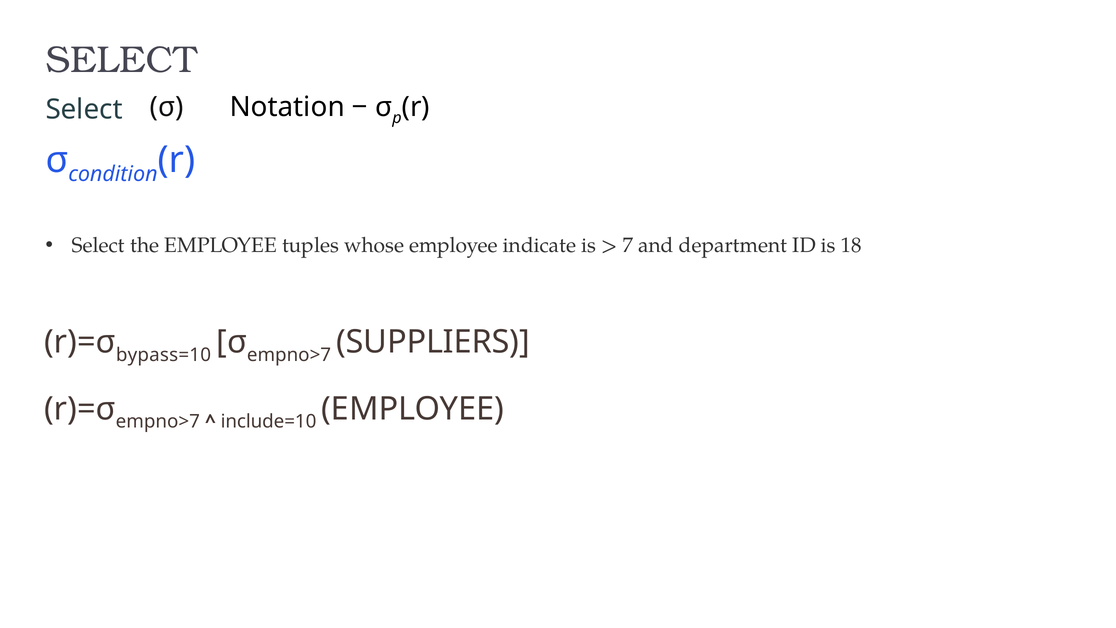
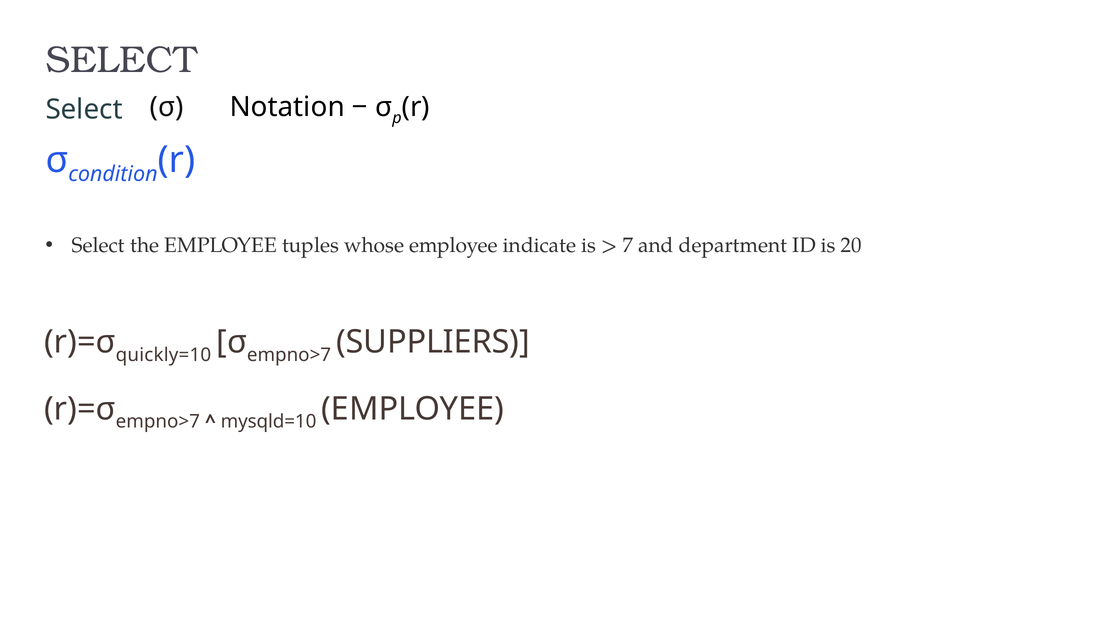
18: 18 -> 20
bypass=10: bypass=10 -> quickly=10
include=10: include=10 -> mysqld=10
